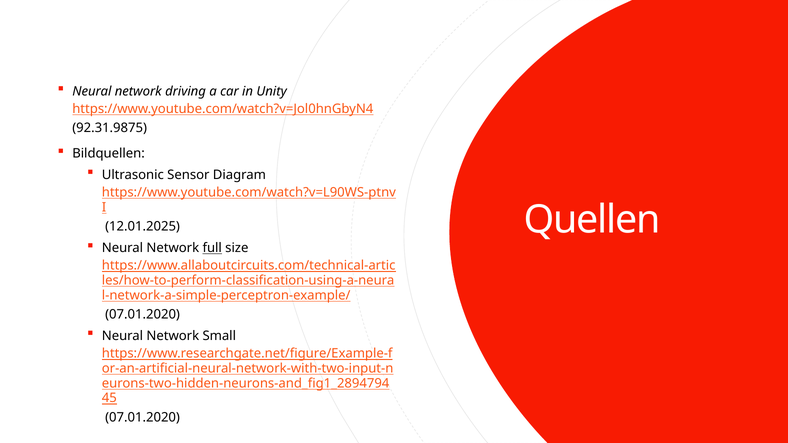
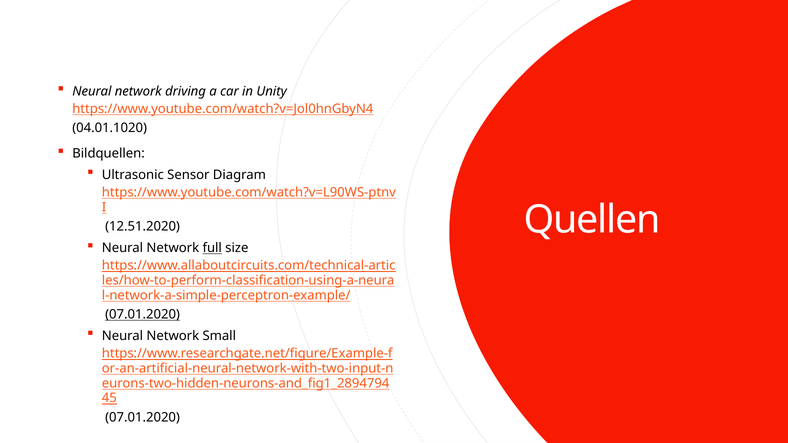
92.31.9875: 92.31.9875 -> 04.01.1020
12.01.2025: 12.01.2025 -> 12.51.2020
07.01.2020 at (143, 315) underline: none -> present
